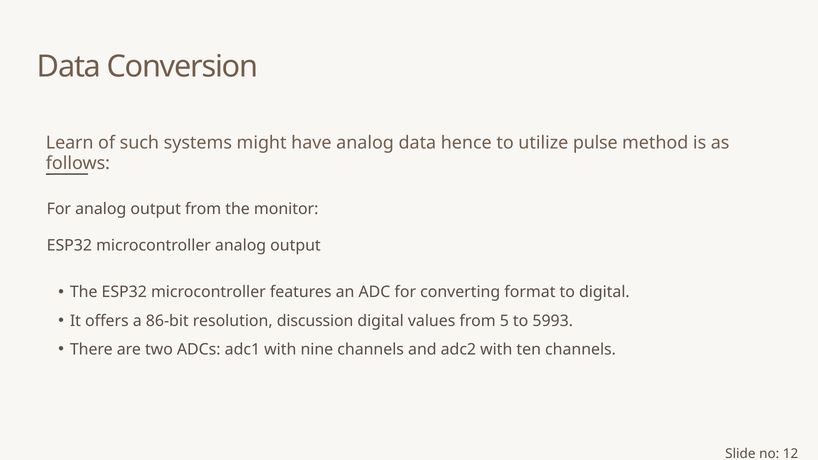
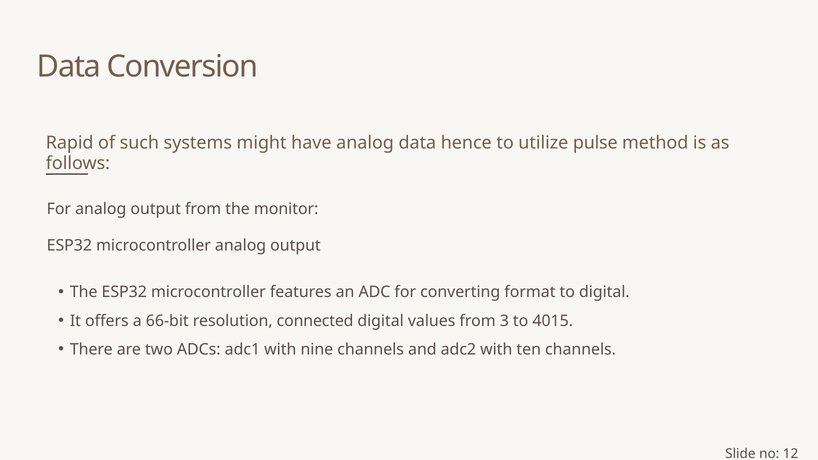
Learn: Learn -> Rapid
86-bit: 86-bit -> 66-bit
discussion: discussion -> connected
5: 5 -> 3
5993: 5993 -> 4015
